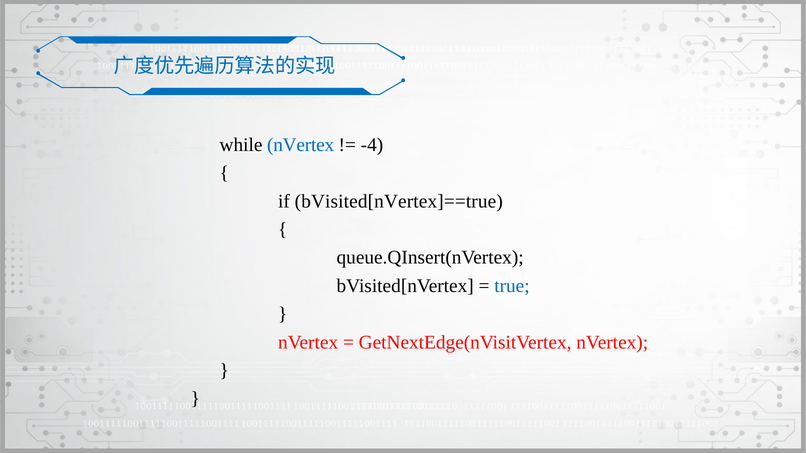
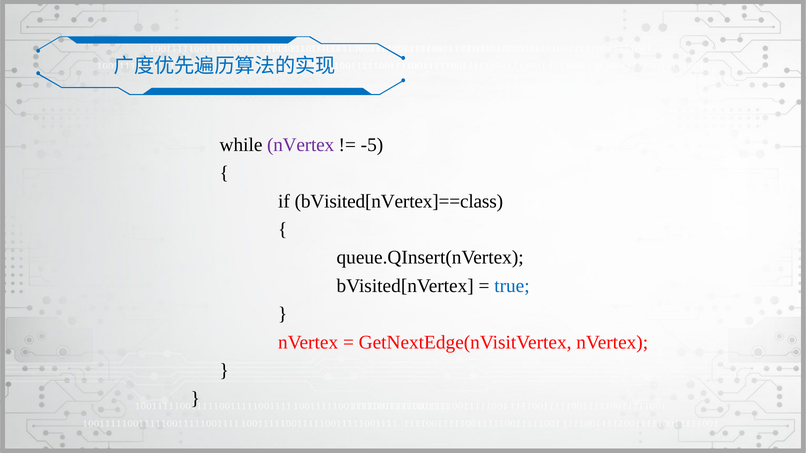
nVertex at (301, 145) colour: blue -> purple
-4: -4 -> -5
bVisited[nVertex]==true: bVisited[nVertex]==true -> bVisited[nVertex]==class
